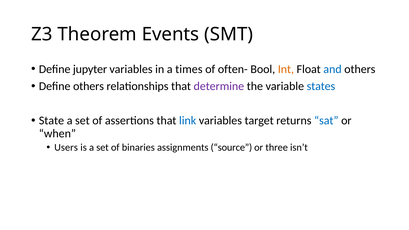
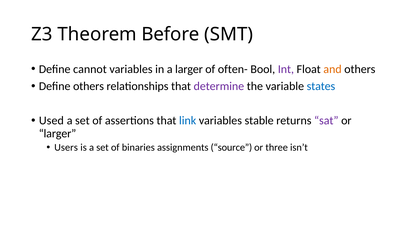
Events: Events -> Before
jupyter: jupyter -> cannot
a times: times -> larger
Int colour: orange -> purple
and colour: blue -> orange
State: State -> Used
target: target -> stable
sat colour: blue -> purple
when at (57, 133): when -> larger
